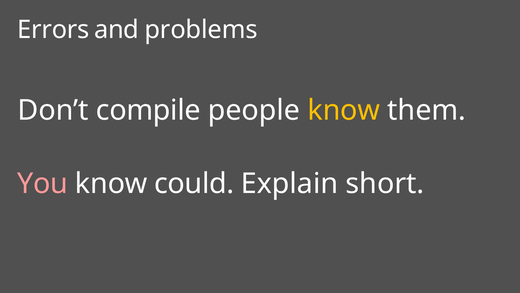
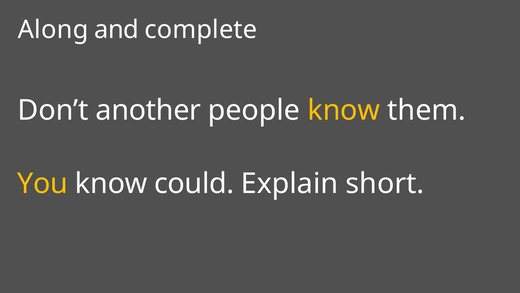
Errors: Errors -> Along
problems: problems -> complete
compile: compile -> another
You colour: pink -> yellow
